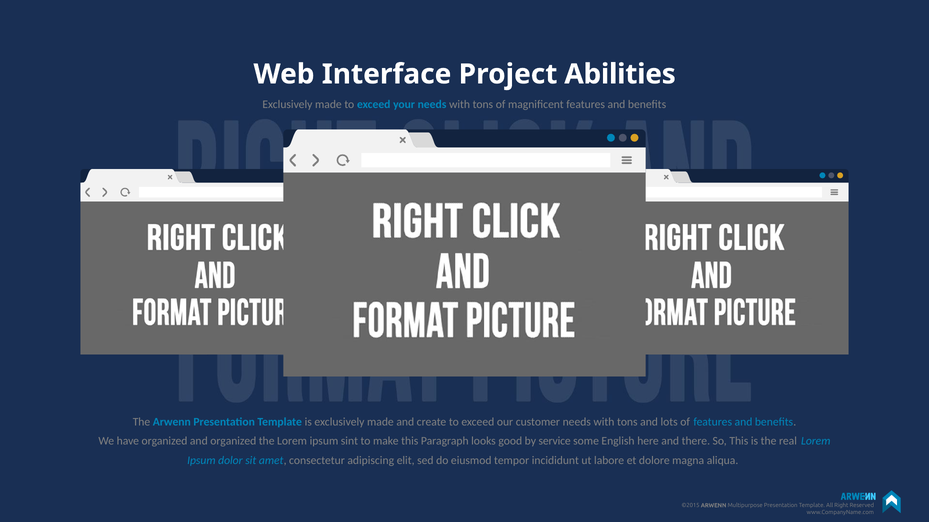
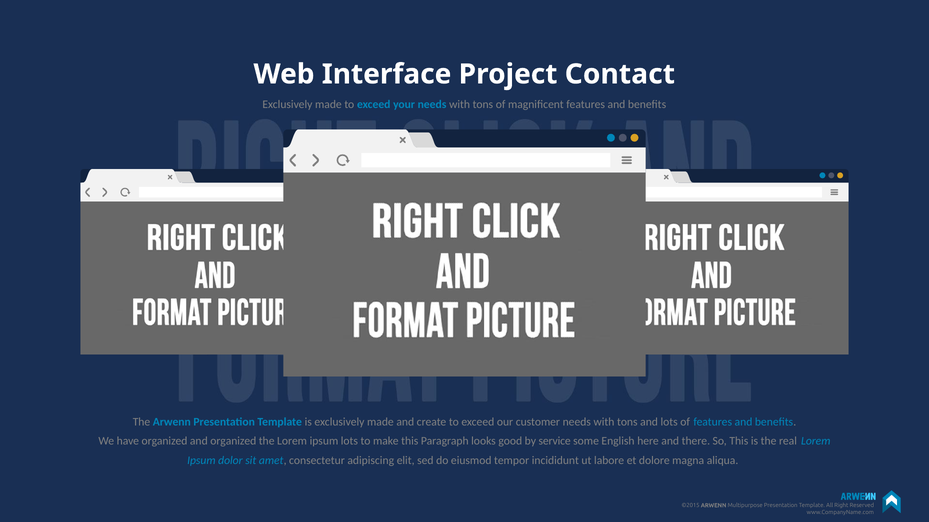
Abilities: Abilities -> Contact
ipsum sint: sint -> lots
